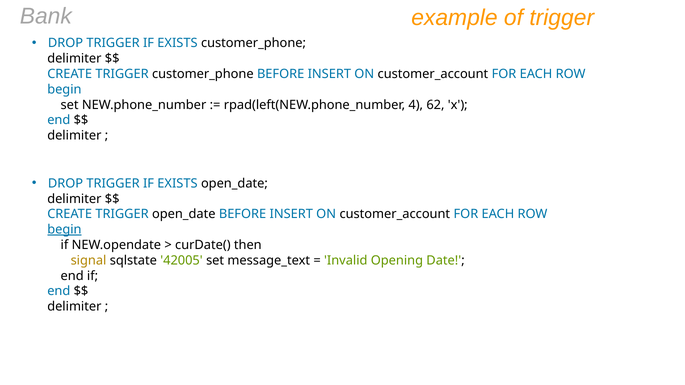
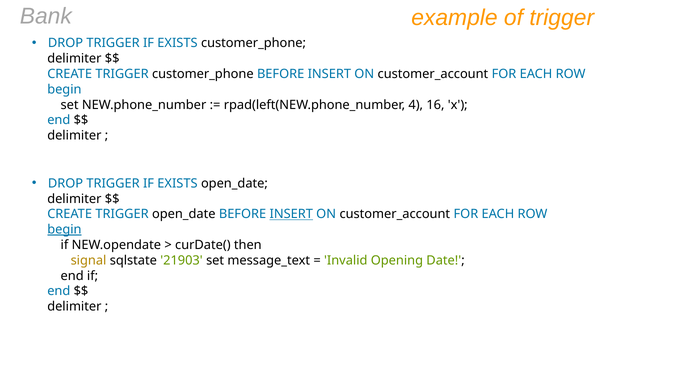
62: 62 -> 16
INSERT at (291, 214) underline: none -> present
42005: 42005 -> 21903
